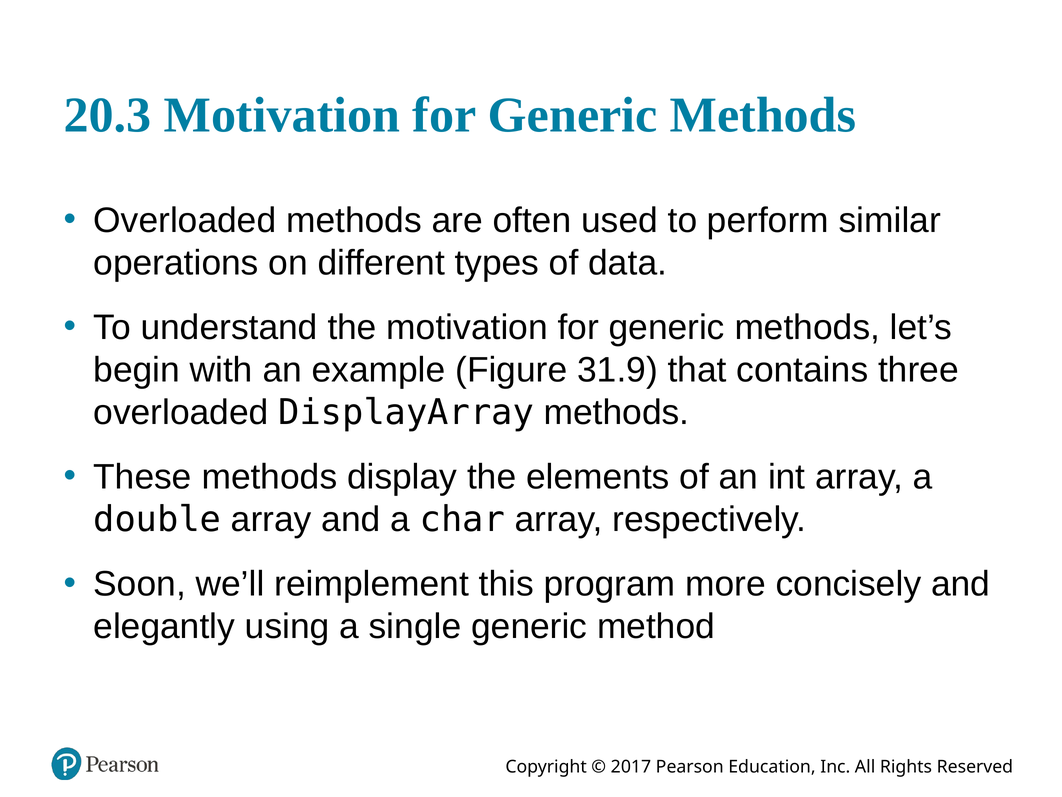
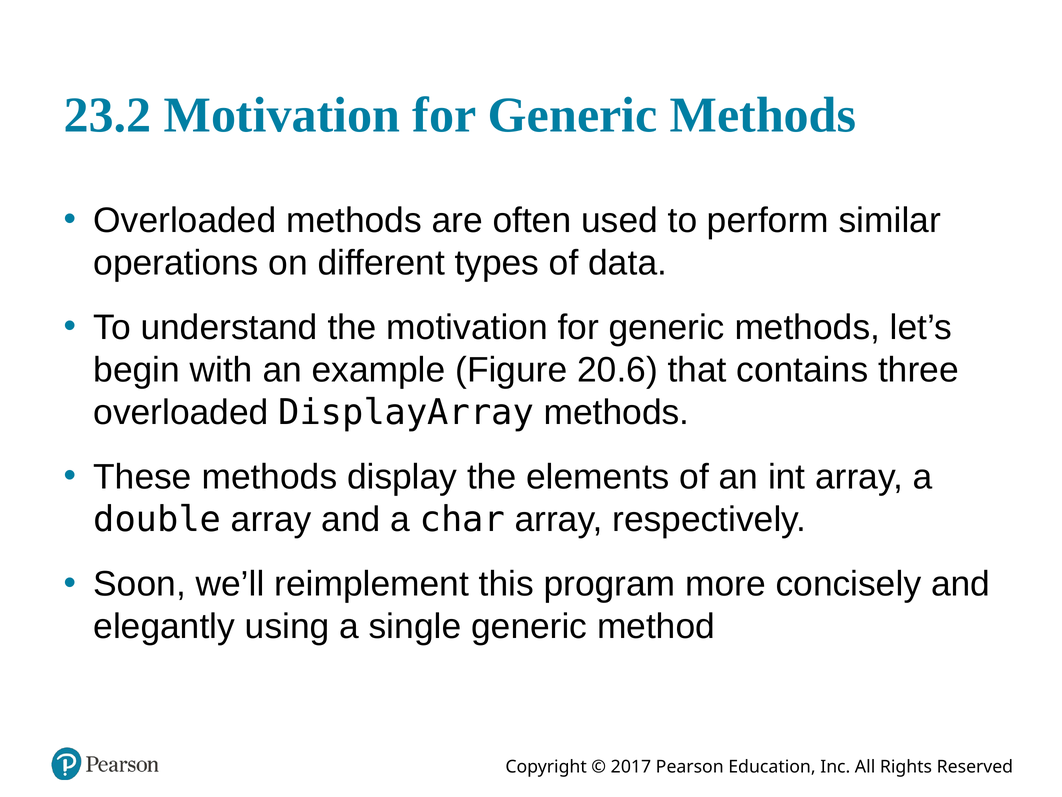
20.3: 20.3 -> 23.2
31.9: 31.9 -> 20.6
